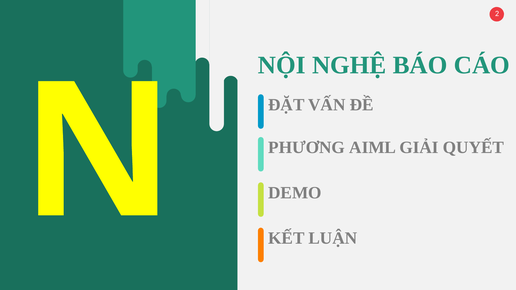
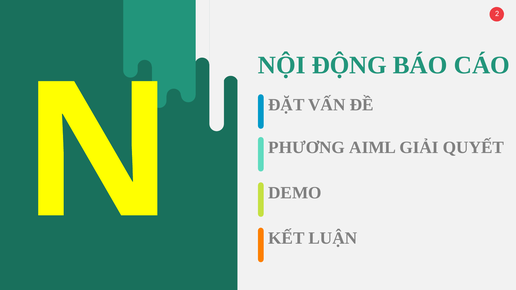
NGHỆ: NGHỆ -> ĐỘNG
